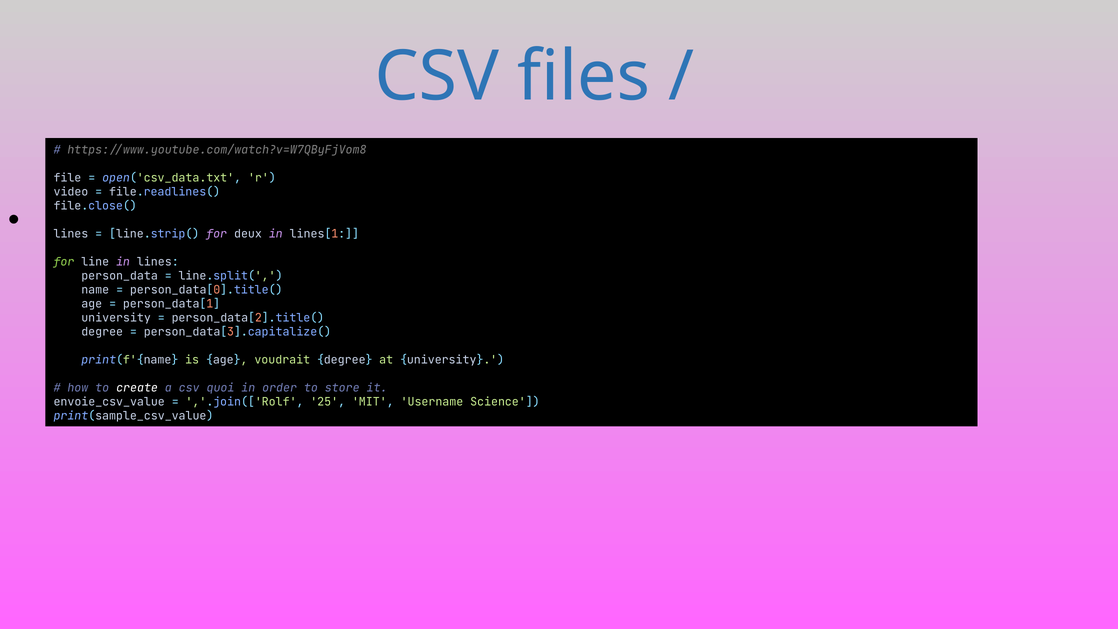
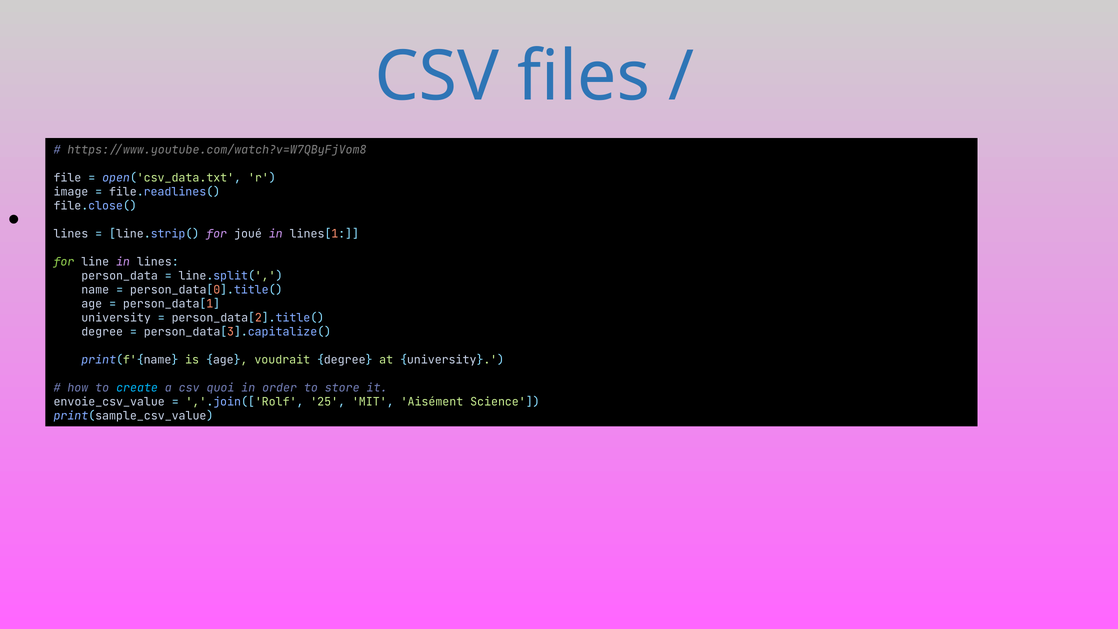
video: video -> image
deux: deux -> joué
create colour: white -> light blue
Username: Username -> Aisément
